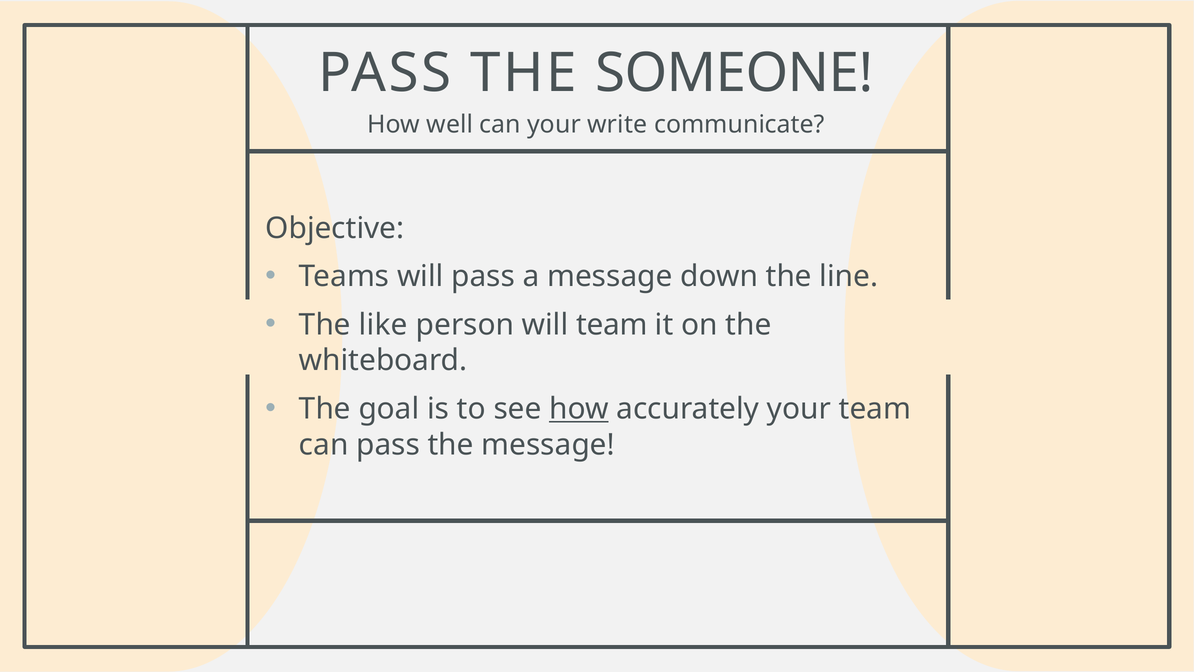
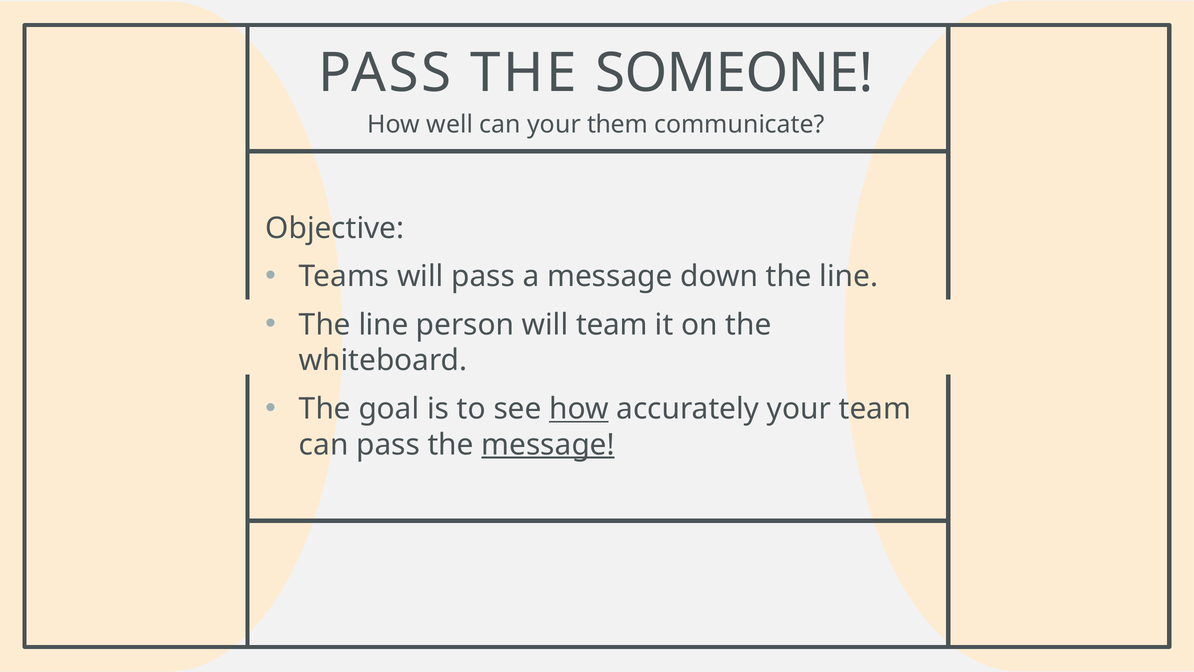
write: write -> them
like at (383, 325): like -> line
message at (548, 444) underline: none -> present
